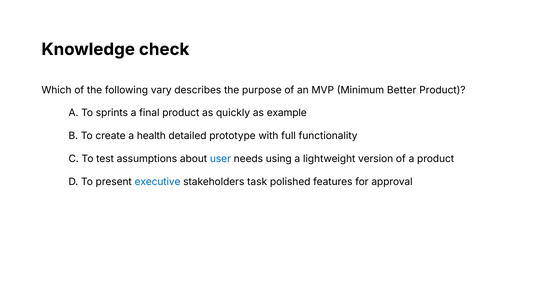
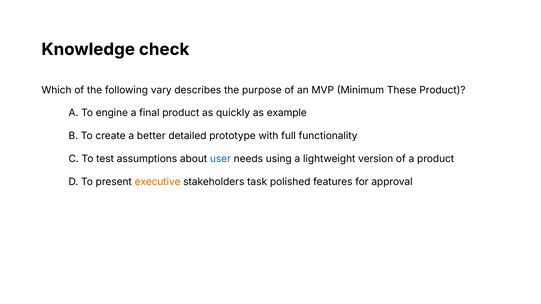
Better: Better -> These
sprints: sprints -> engine
health: health -> better
executive colour: blue -> orange
